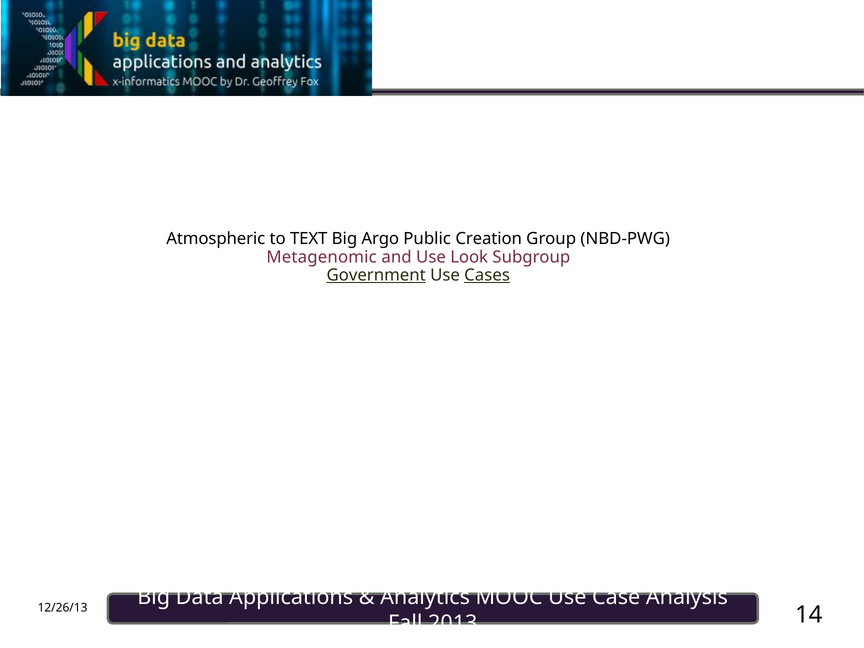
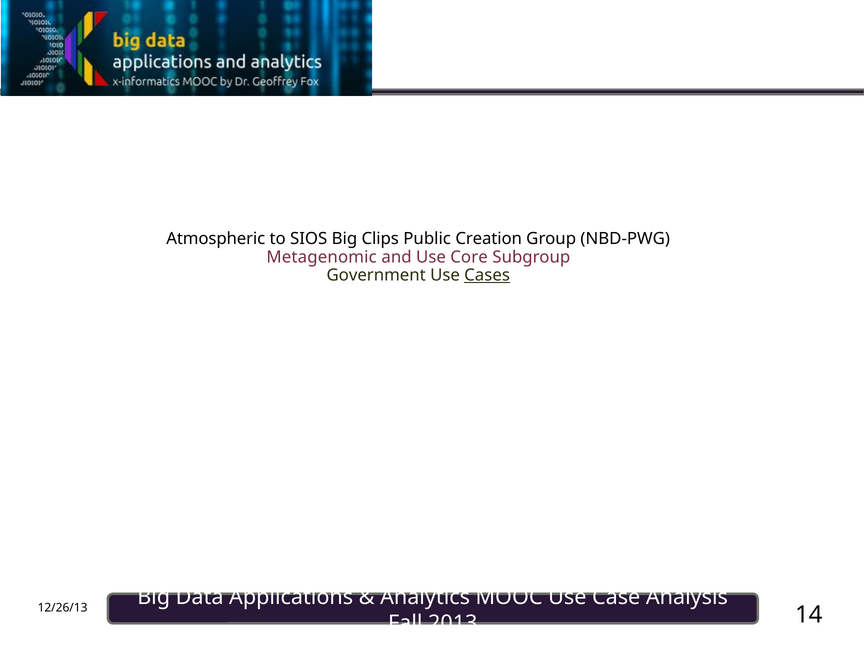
TEXT: TEXT -> SIOS
Argo: Argo -> Clips
Look: Look -> Core
Government underline: present -> none
